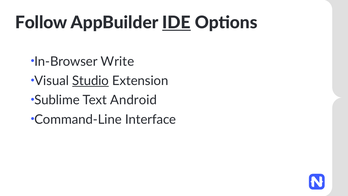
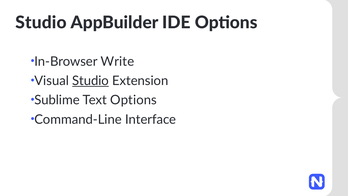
Follow at (41, 23): Follow -> Studio
IDE underline: present -> none
Text Android: Android -> Options
